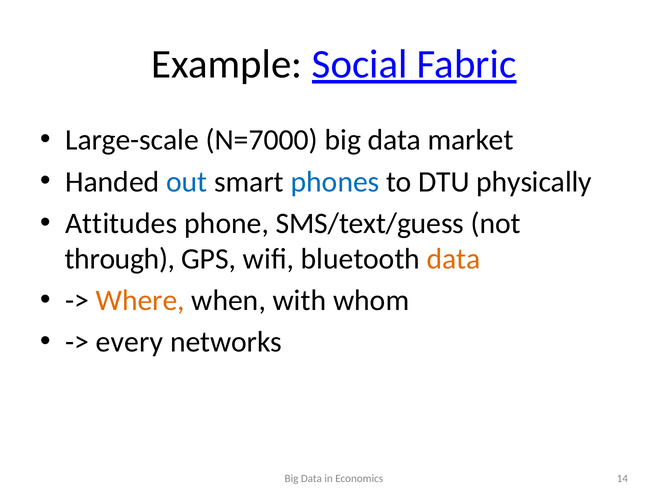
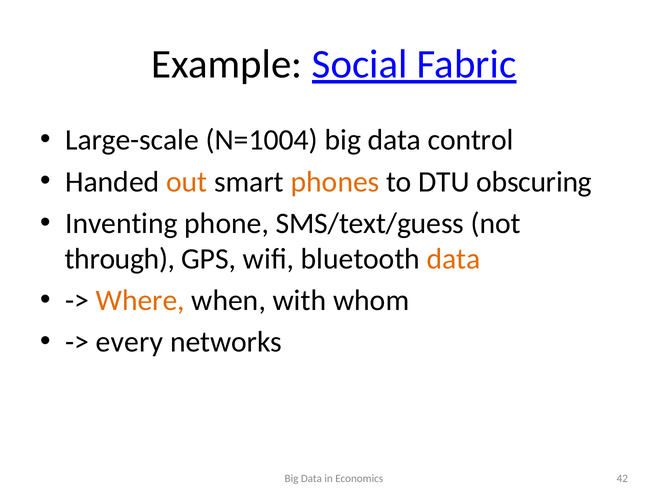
N=7000: N=7000 -> N=1004
market: market -> control
out colour: blue -> orange
phones colour: blue -> orange
physically: physically -> obscuring
Attitudes: Attitudes -> Inventing
14: 14 -> 42
